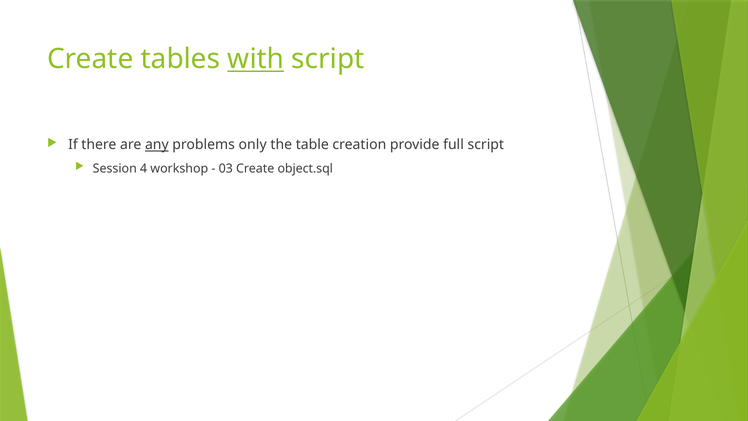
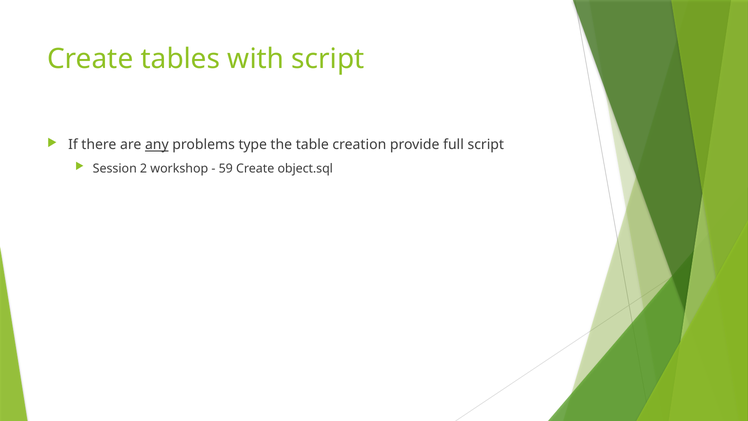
with underline: present -> none
only: only -> type
4: 4 -> 2
03: 03 -> 59
